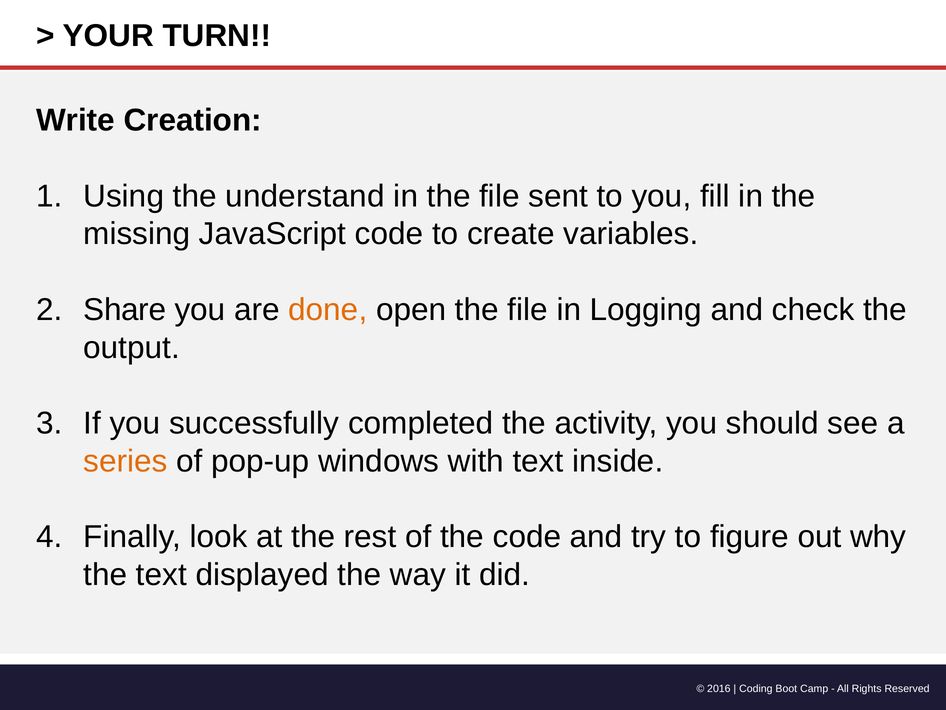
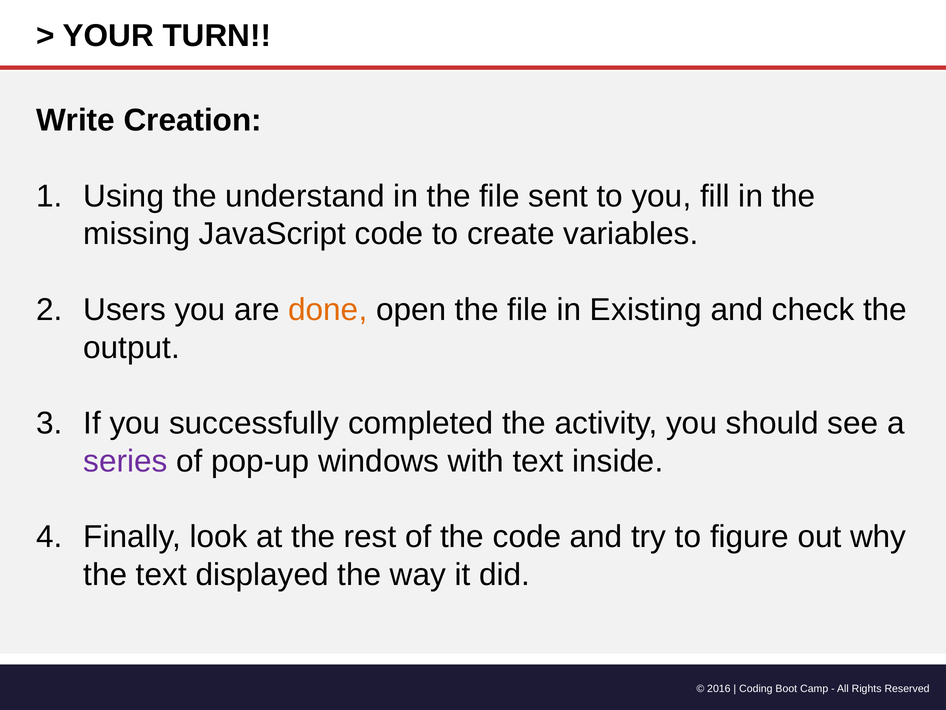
Share: Share -> Users
Logging: Logging -> Existing
series colour: orange -> purple
